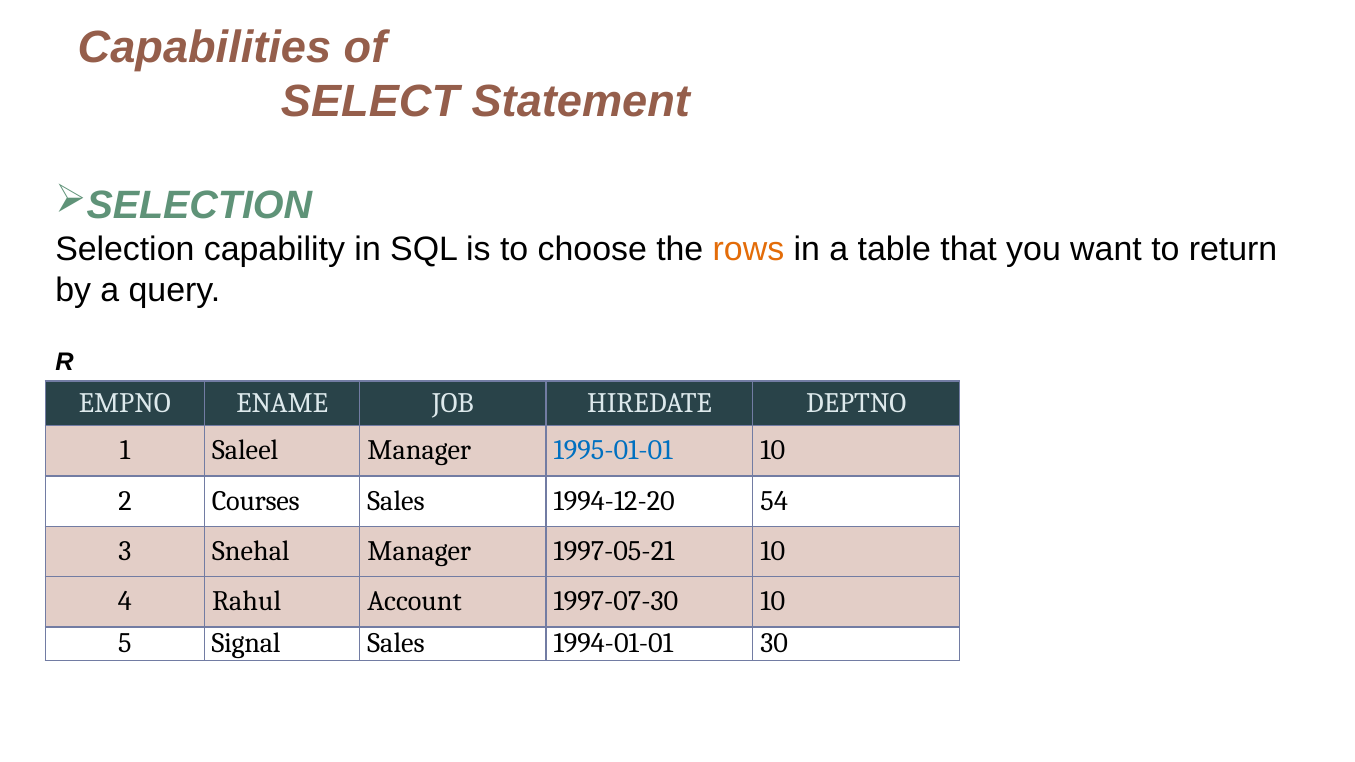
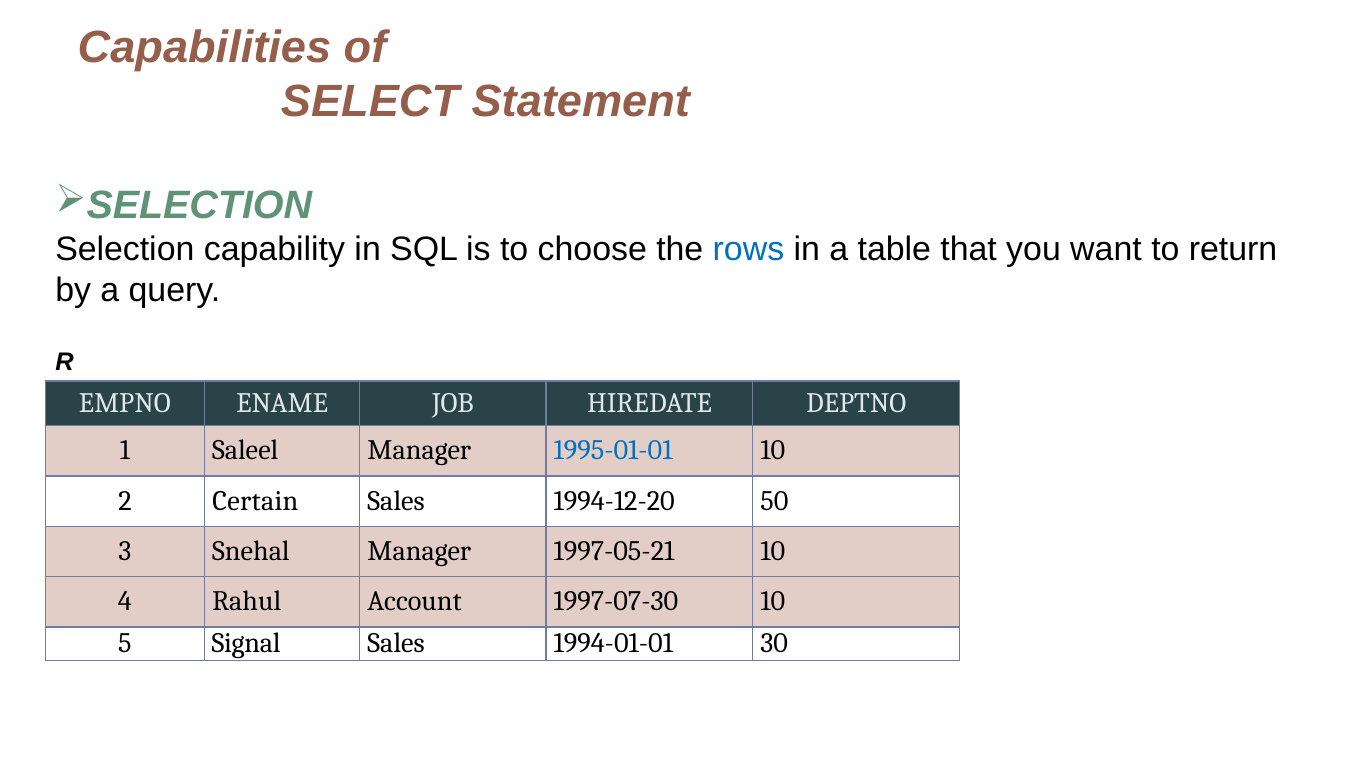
rows colour: orange -> blue
Courses: Courses -> Certain
54: 54 -> 50
